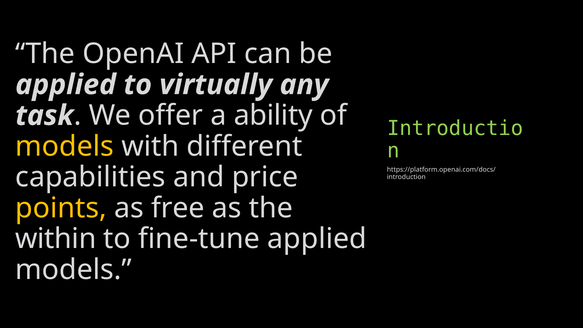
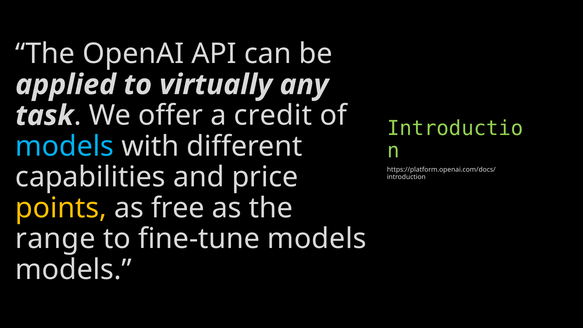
ability: ability -> credit
models at (65, 146) colour: yellow -> light blue
within: within -> range
fine-tune applied: applied -> models
